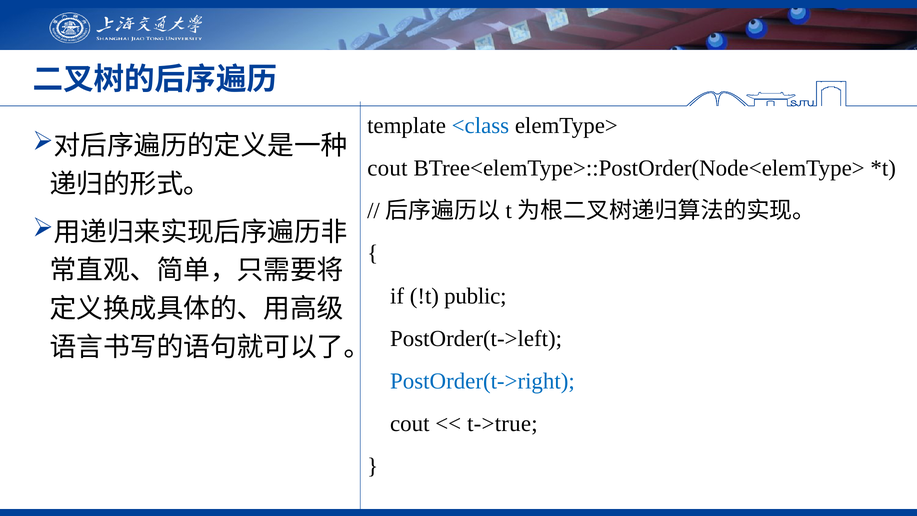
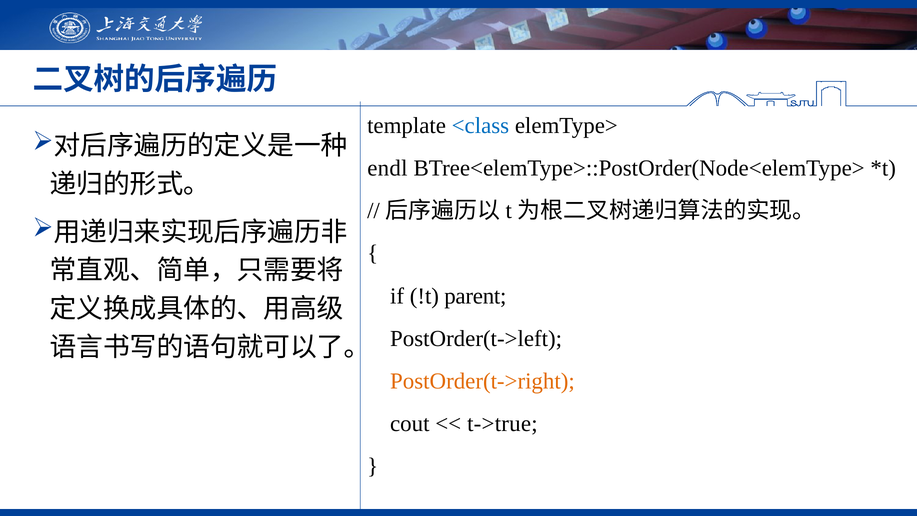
cout at (387, 168): cout -> endl
public: public -> parent
PostOrder(t->right colour: blue -> orange
